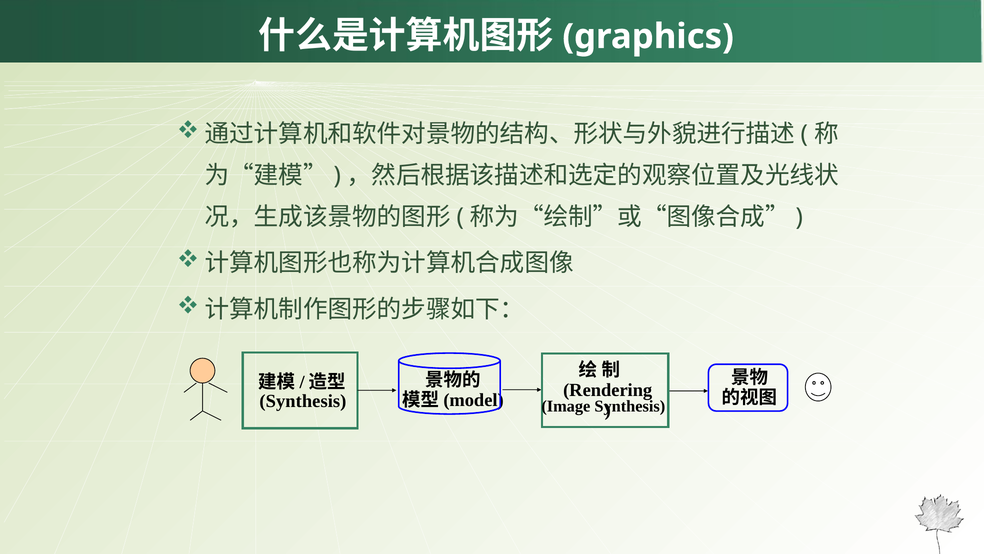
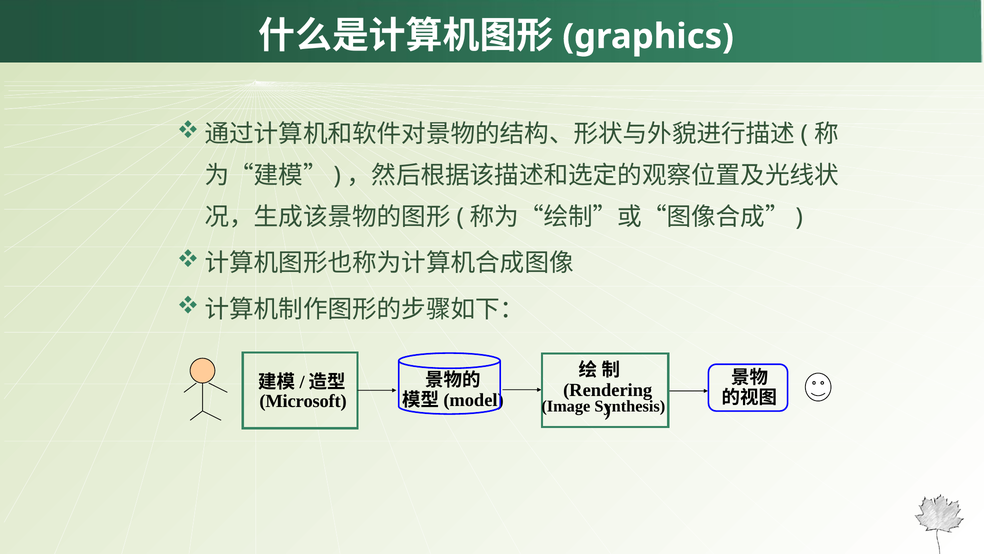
Synthesis at (303, 401): Synthesis -> Microsoft
